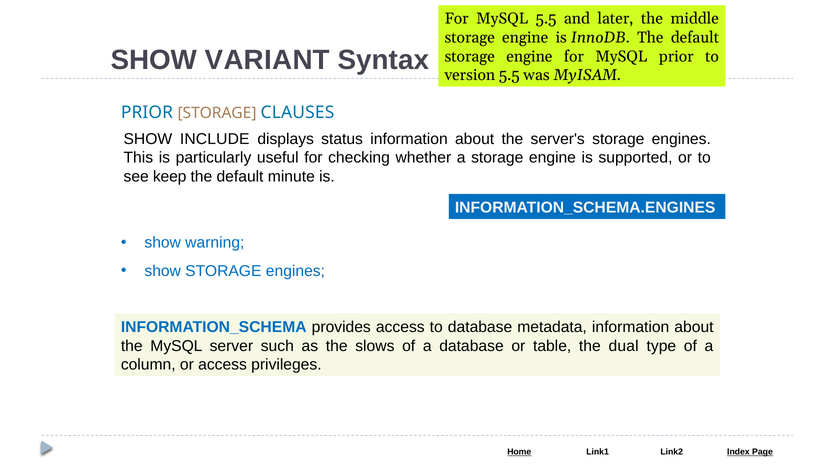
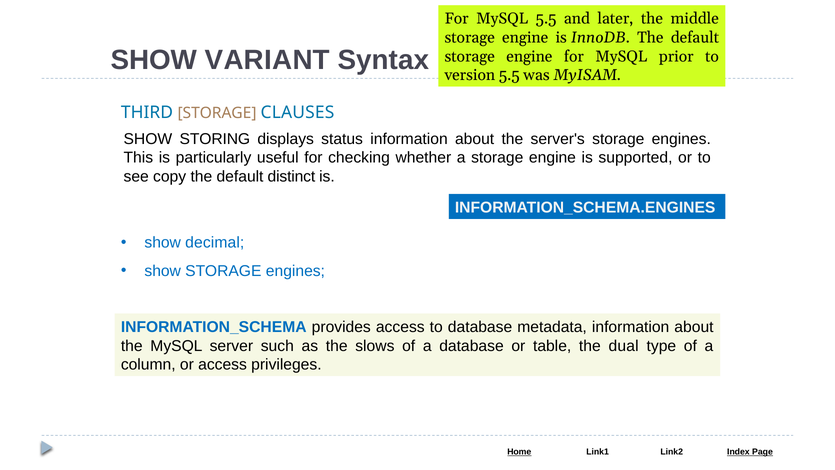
PRIOR at (147, 112): PRIOR -> THIRD
INCLUDE: INCLUDE -> STORING
keep: keep -> copy
minute: minute -> distinct
warning: warning -> decimal
